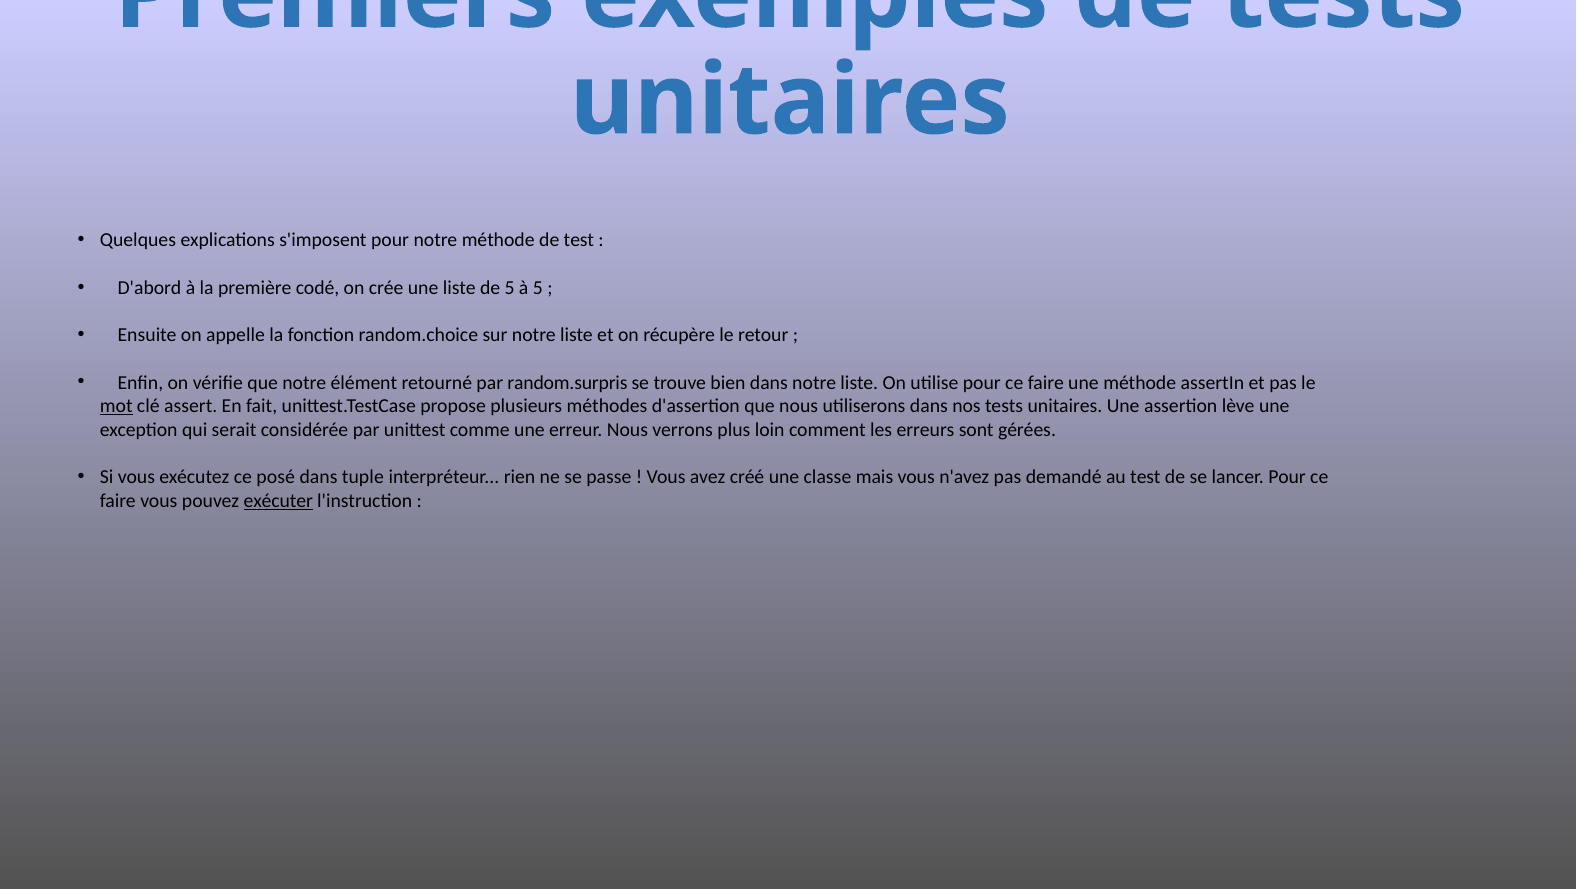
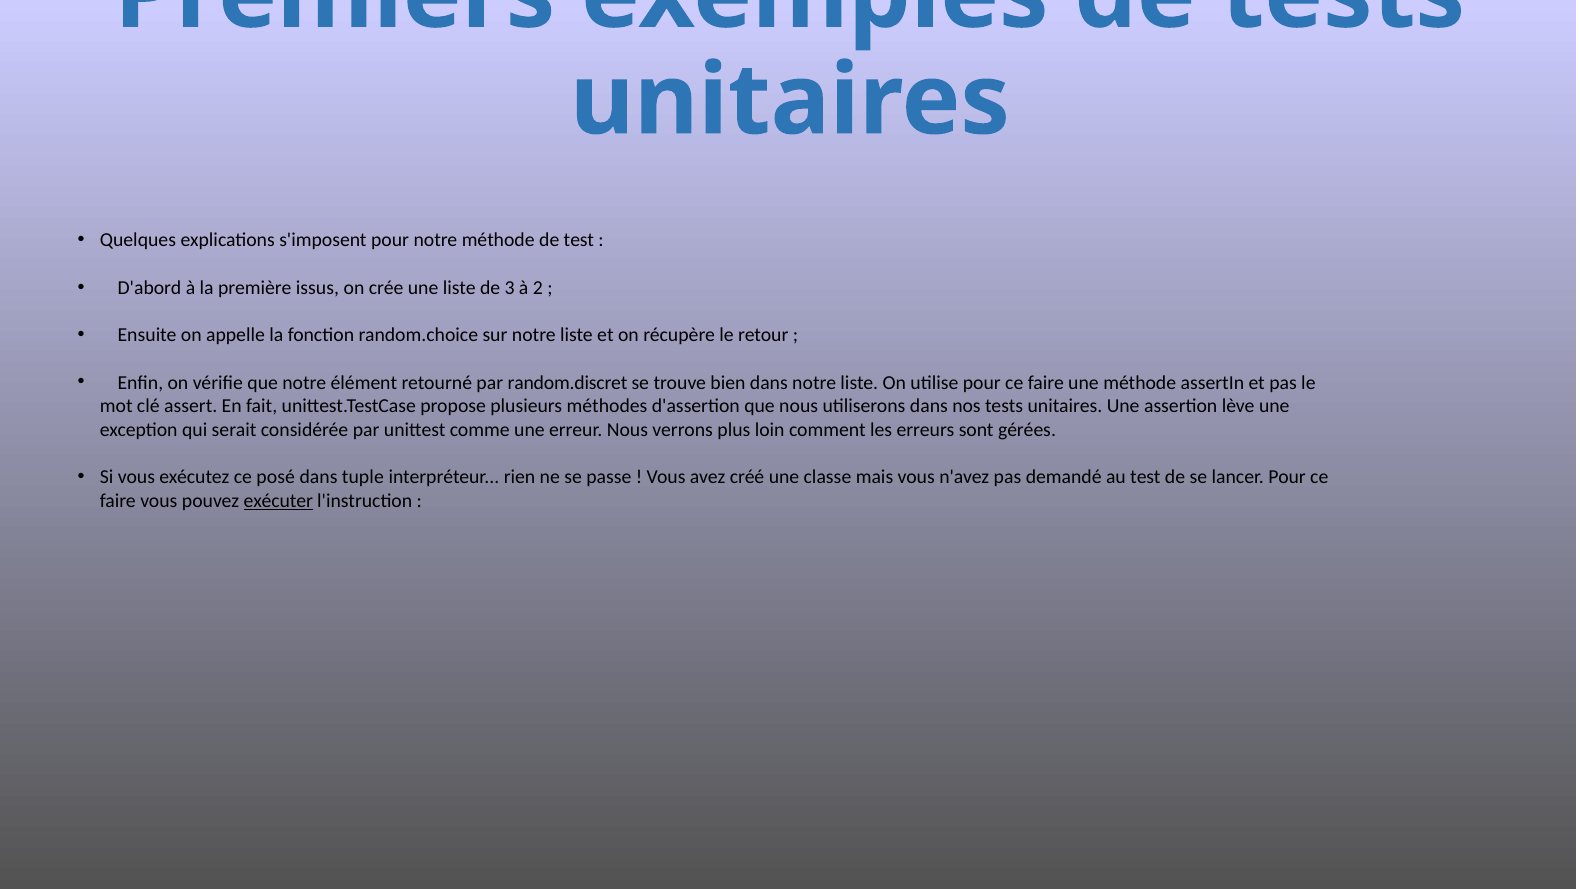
codé: codé -> issus
de 5: 5 -> 3
à 5: 5 -> 2
random.surpris: random.surpris -> random.discret
mot underline: present -> none
